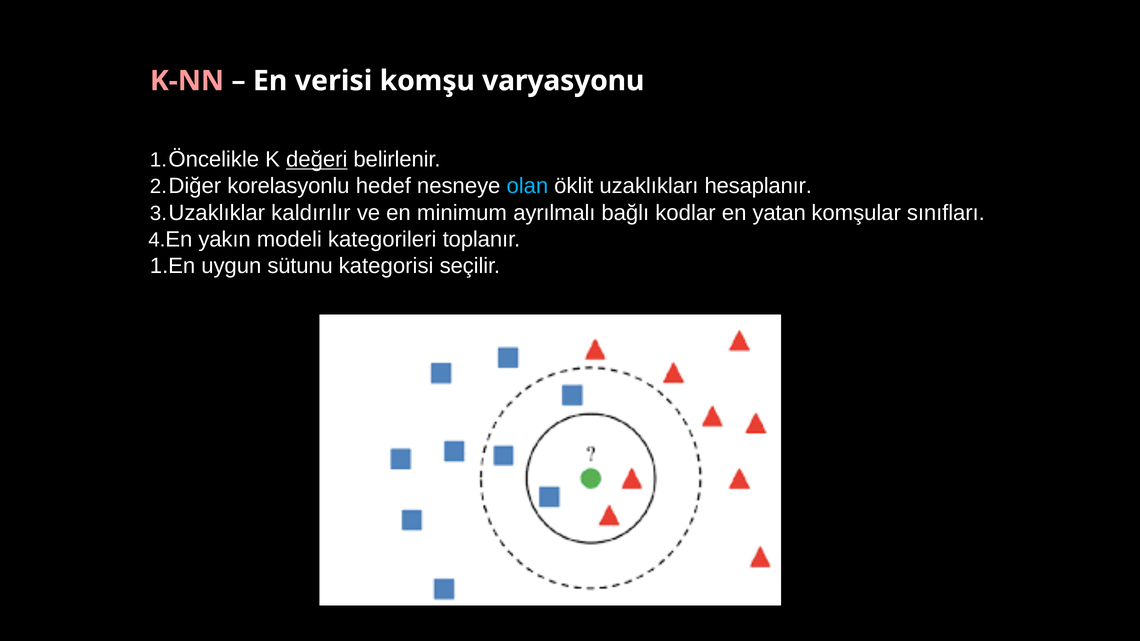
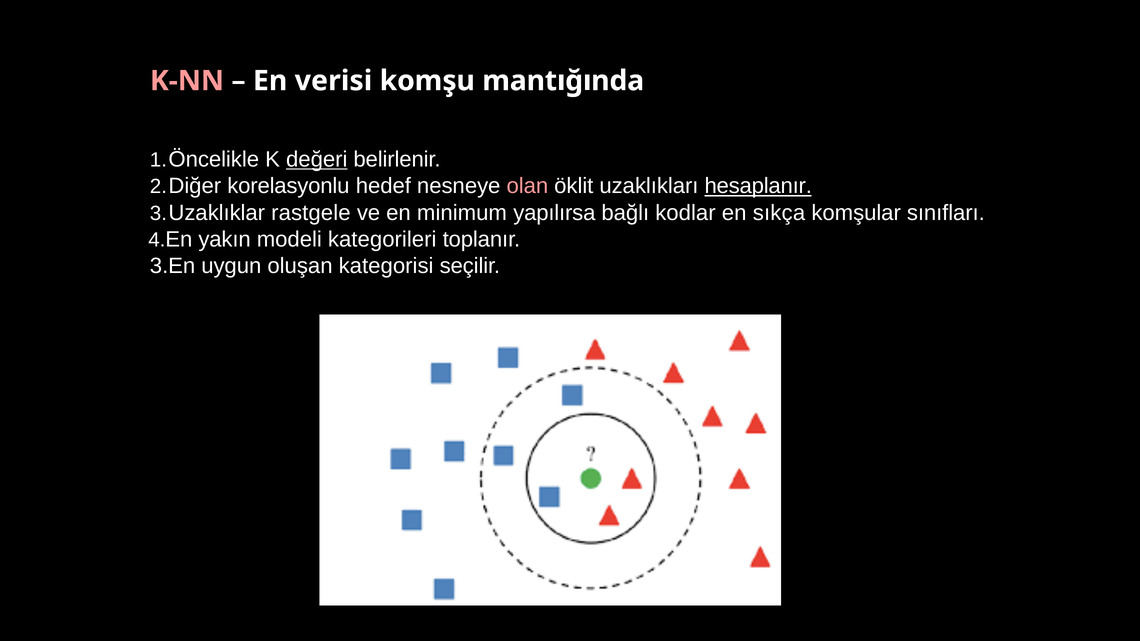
varyasyonu: varyasyonu -> mantığında
olan colour: light blue -> pink
hesaplanır underline: none -> present
kaldırılır: kaldırılır -> rastgele
ayrılmalı: ayrılmalı -> yapılırsa
yatan: yatan -> sıkça
1.En: 1.En -> 3.En
sütunu: sütunu -> oluşan
